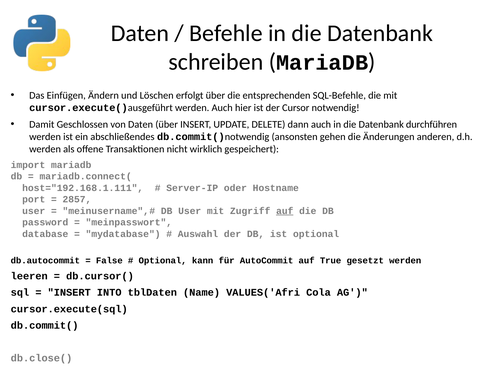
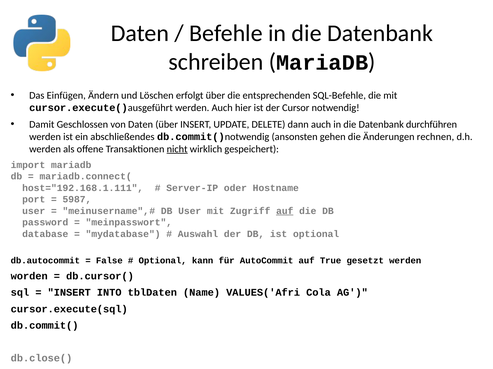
anderen: anderen -> rechnen
nicht underline: none -> present
2857: 2857 -> 5987
leeren: leeren -> worden
